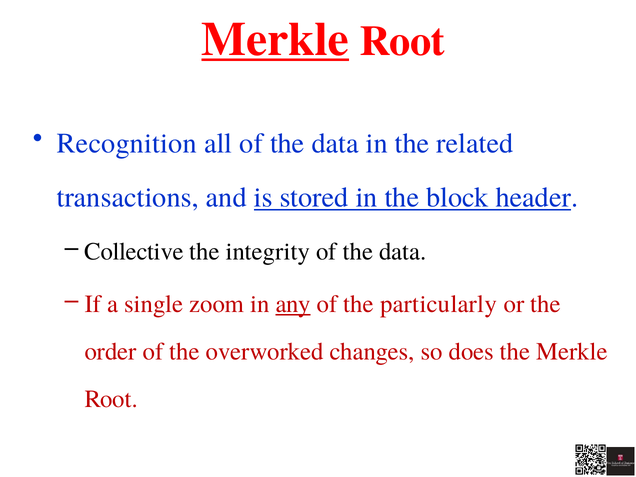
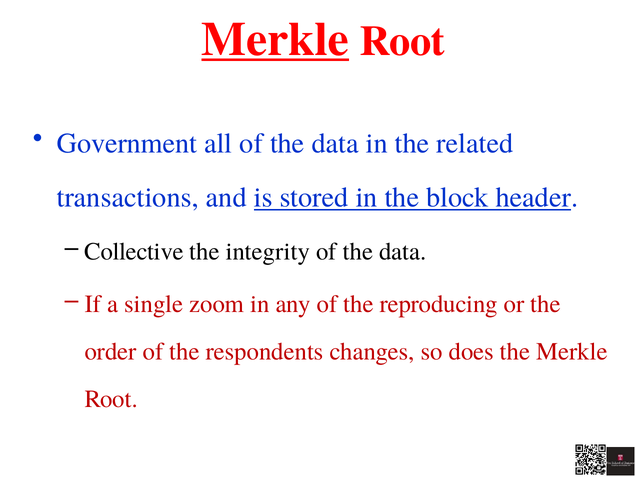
Recognition: Recognition -> Government
any underline: present -> none
particularly: particularly -> reproducing
overworked: overworked -> respondents
